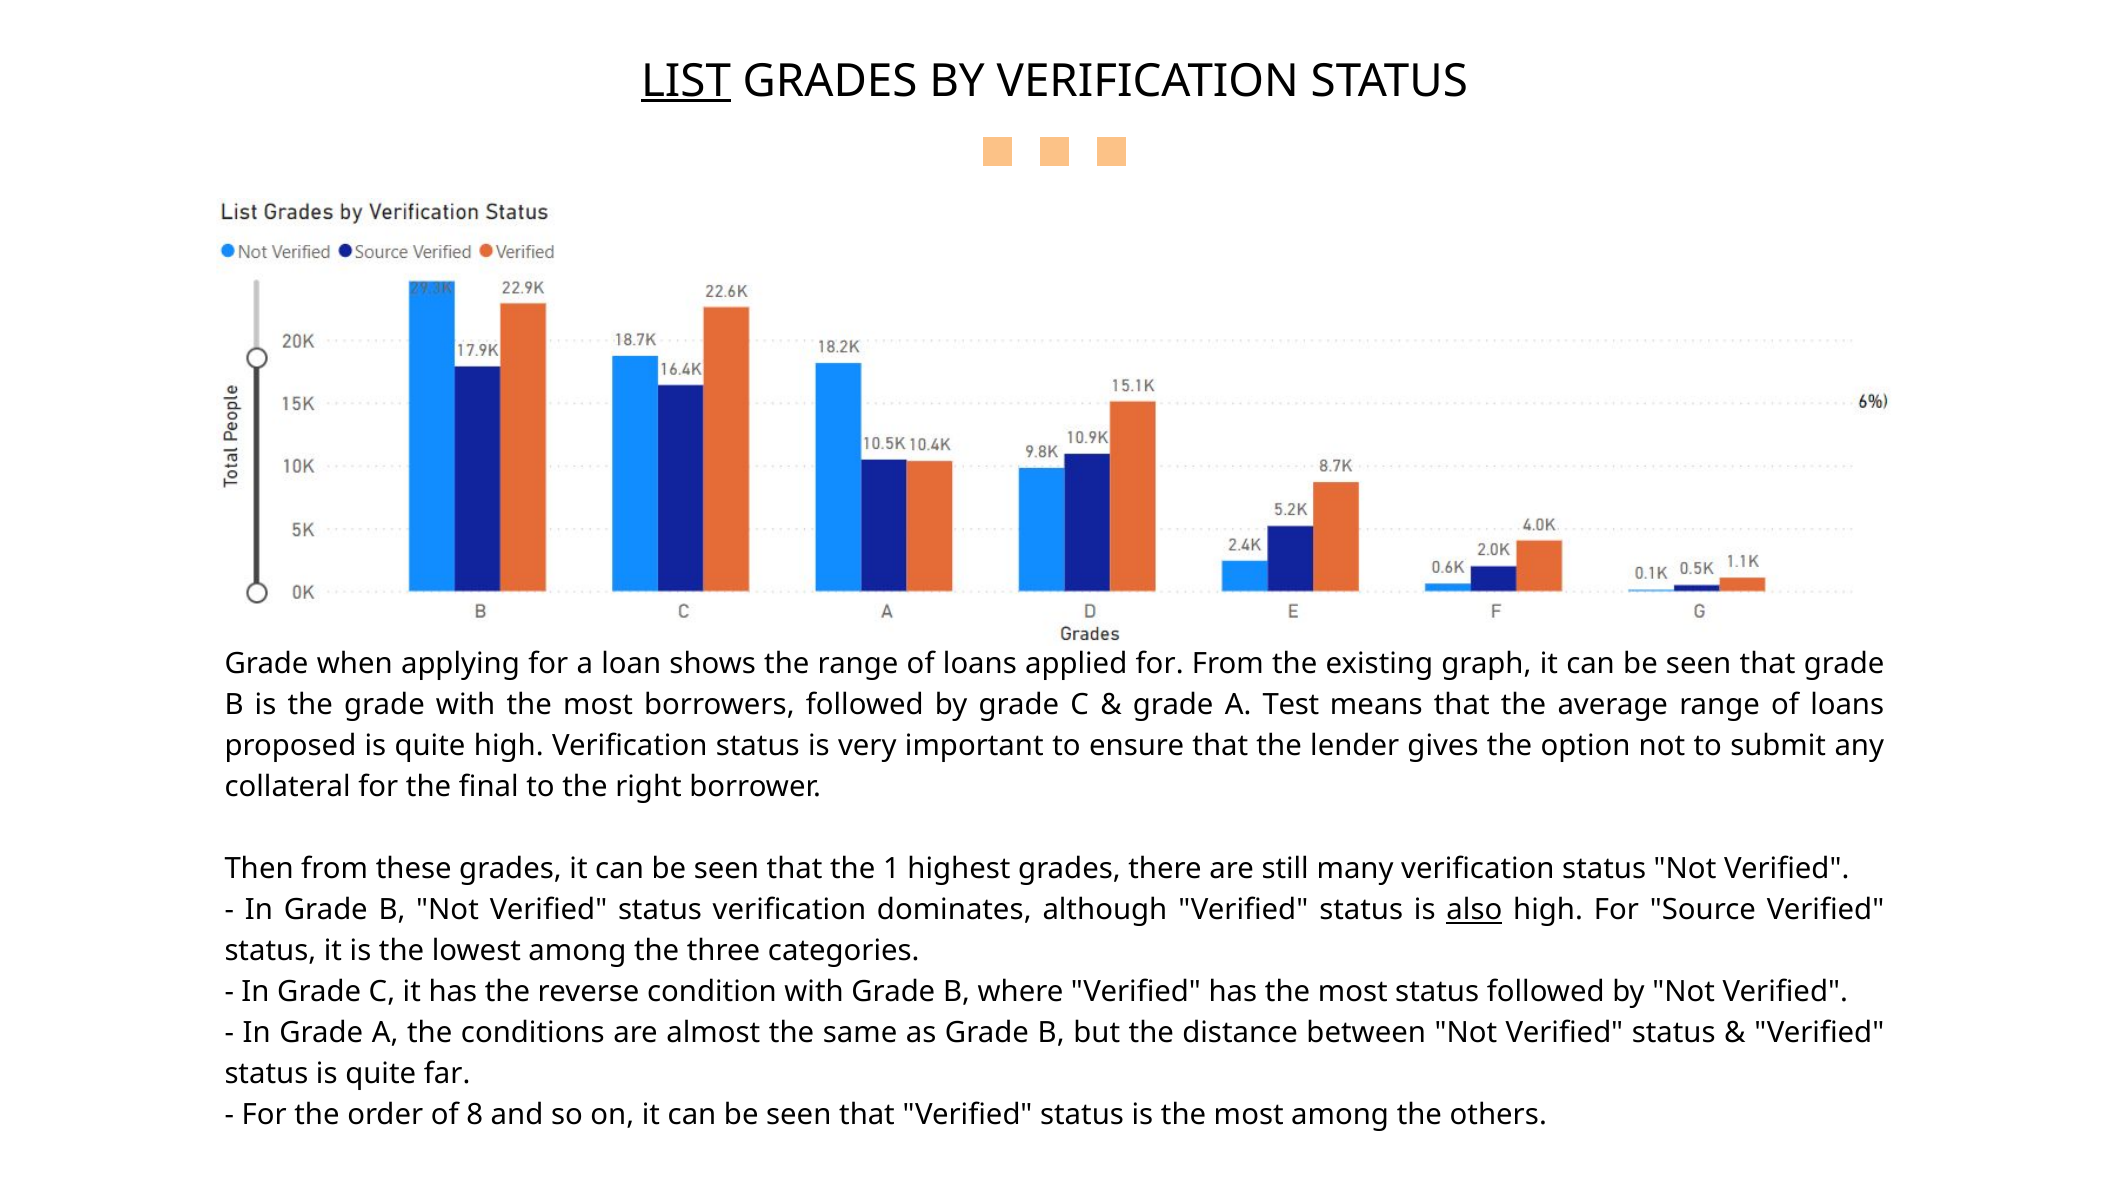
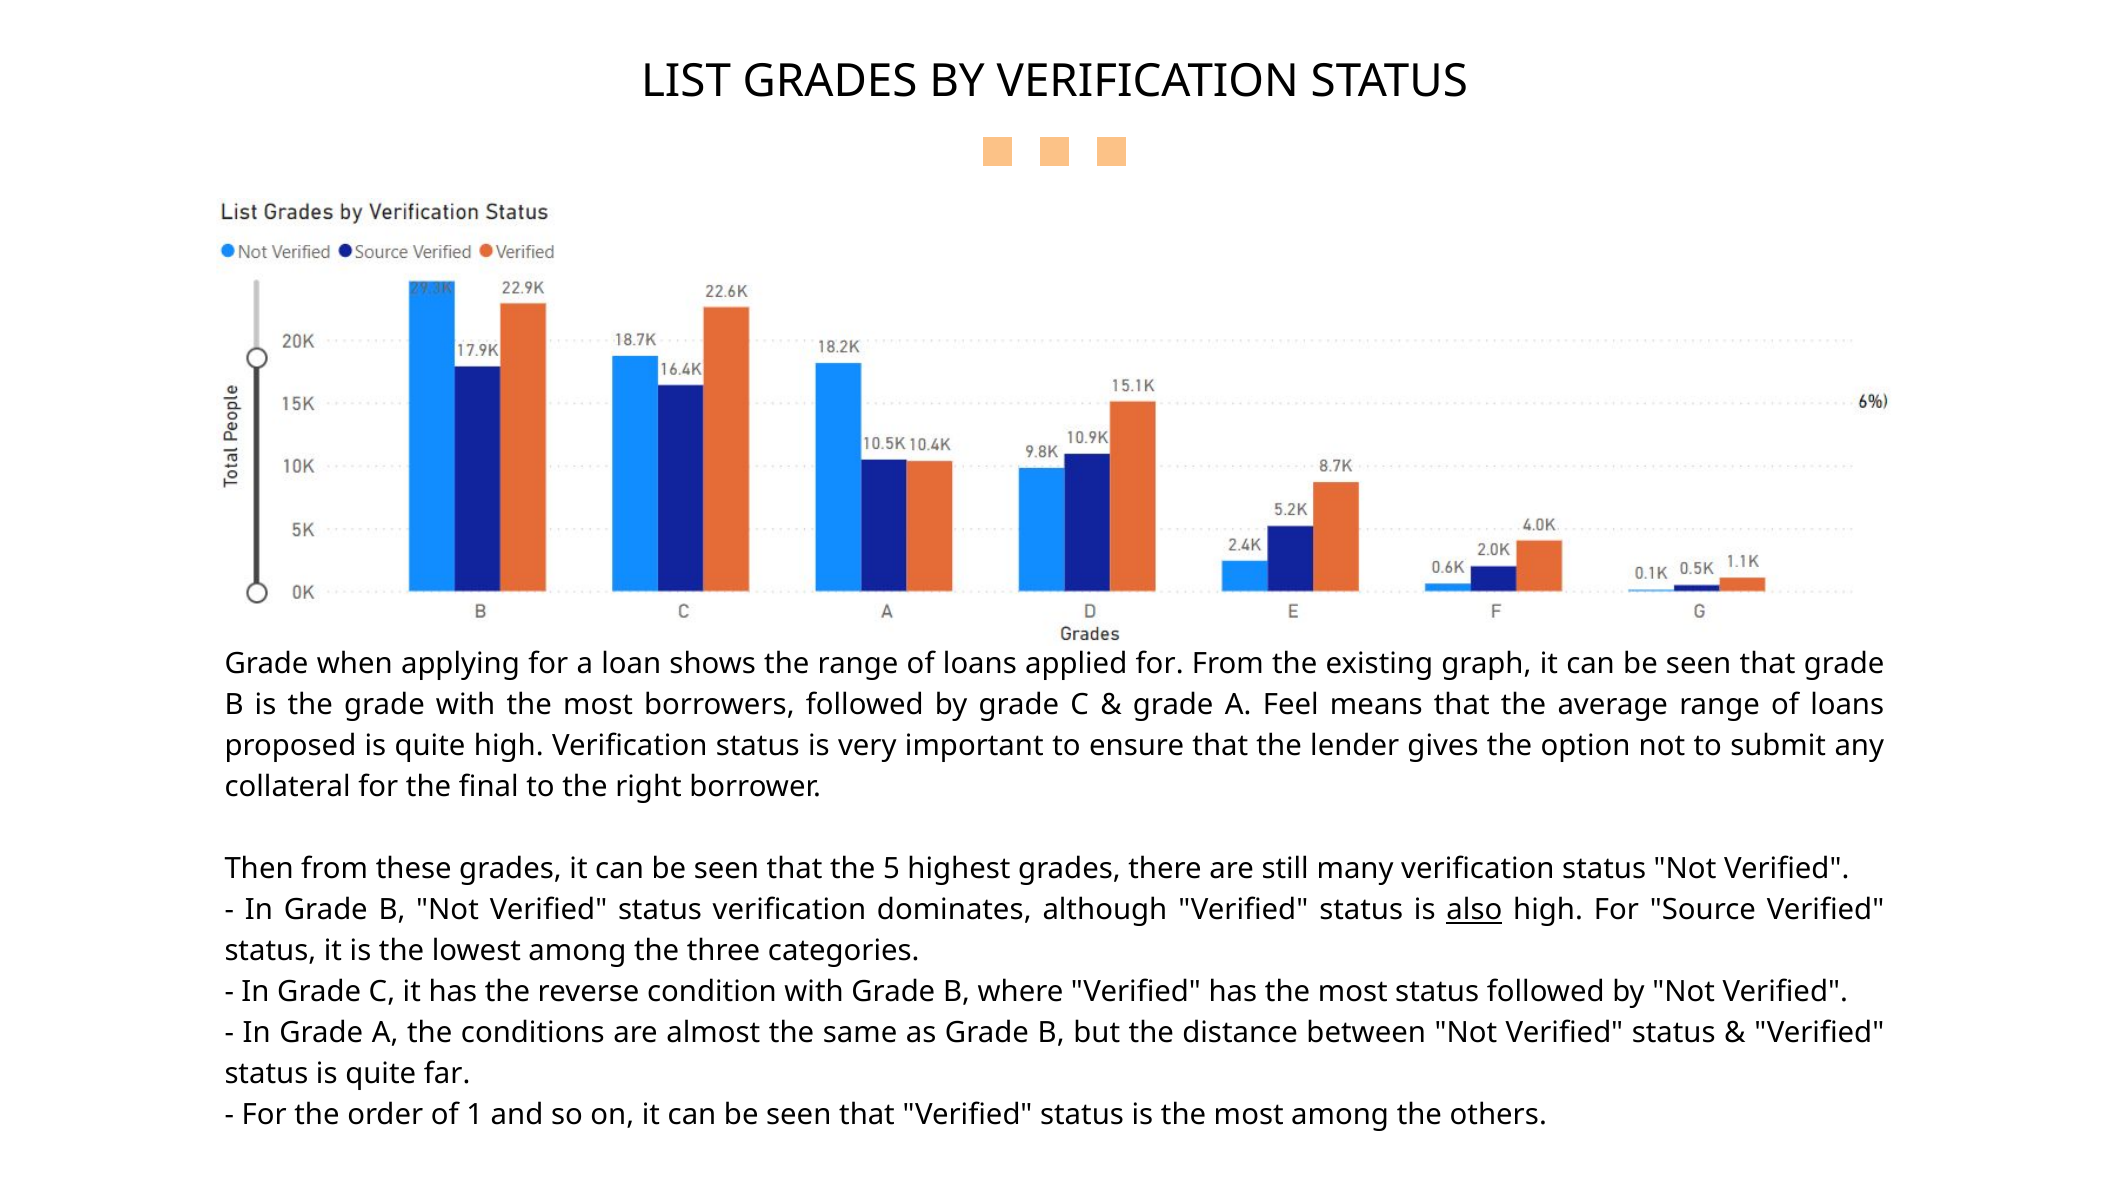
LIST underline: present -> none
Test: Test -> Feel
1: 1 -> 5
8: 8 -> 1
